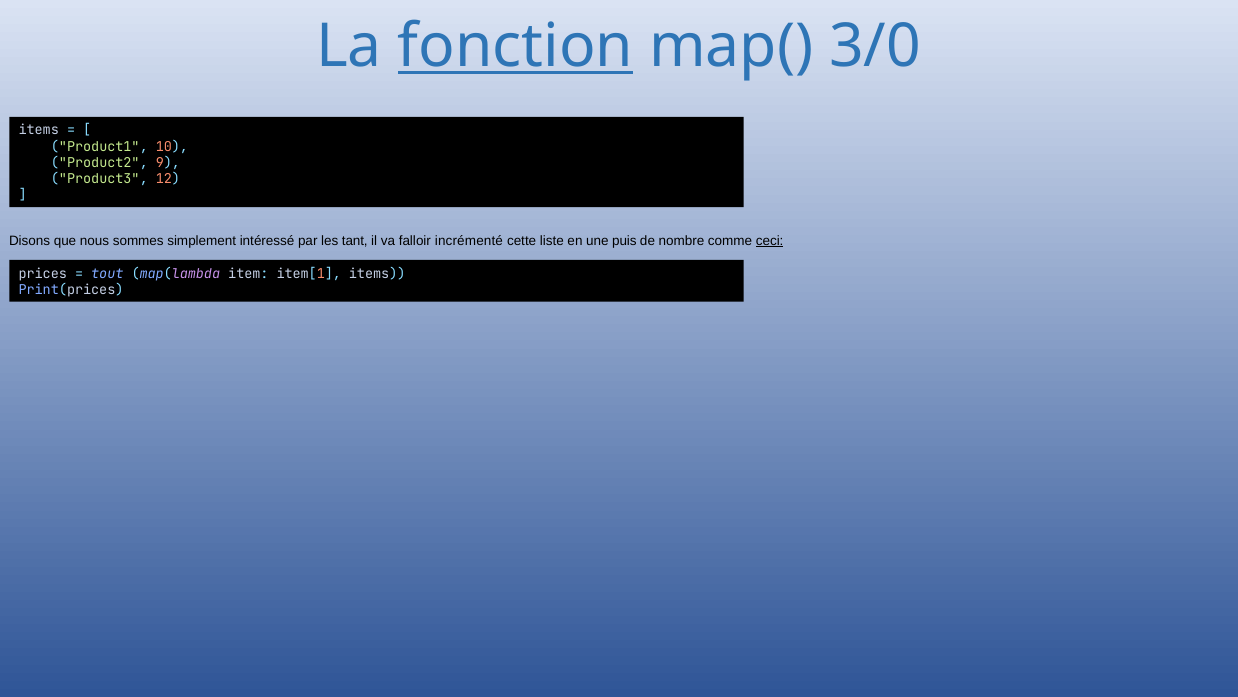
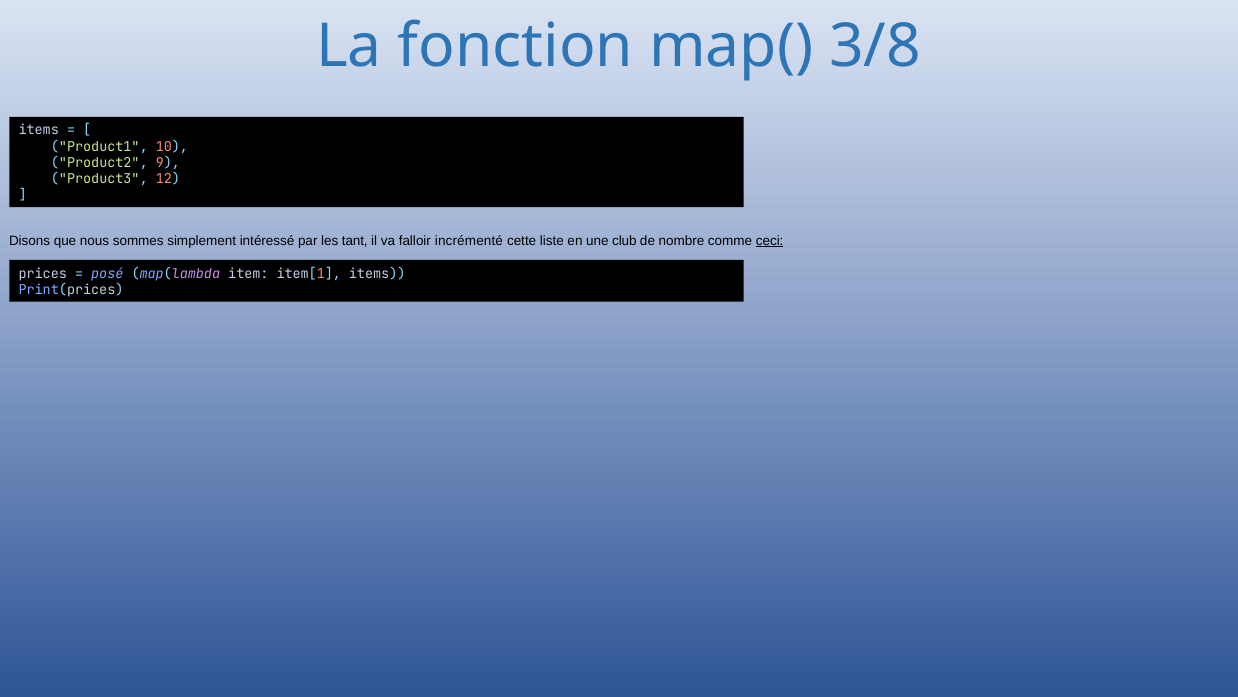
fonction underline: present -> none
3/0: 3/0 -> 3/8
puis: puis -> club
tout: tout -> posé
